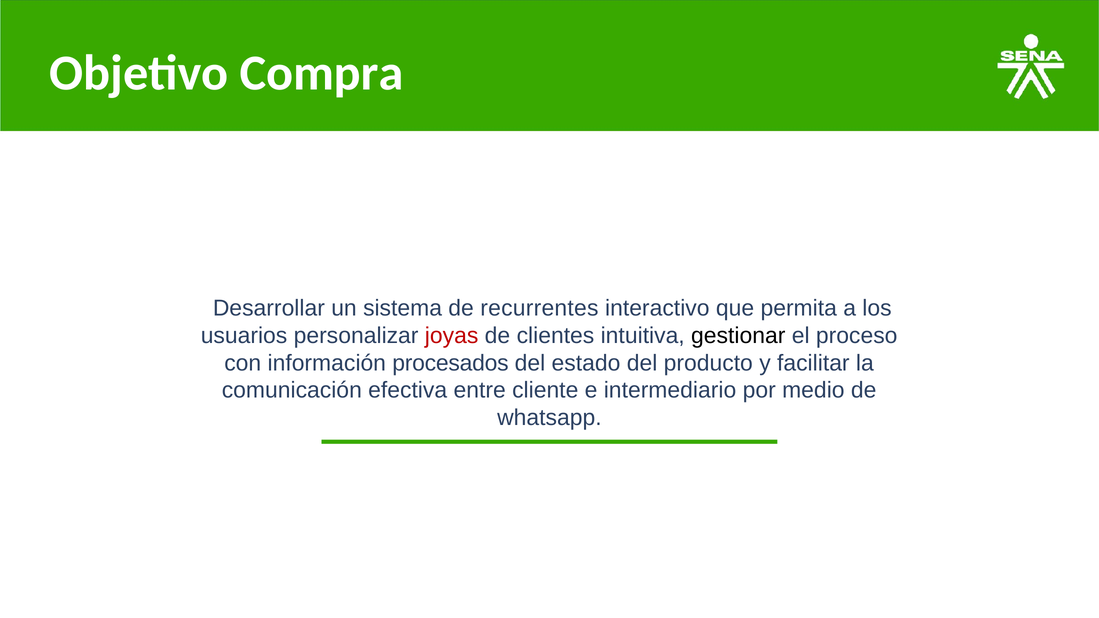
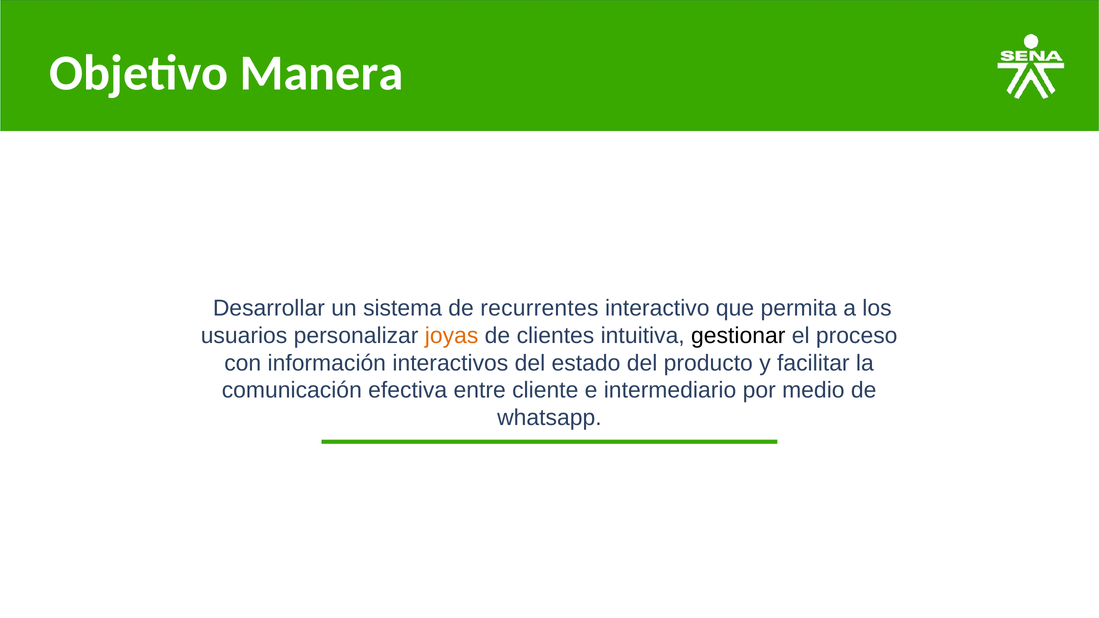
Compra: Compra -> Manera
joyas colour: red -> orange
procesados: procesados -> interactivos
